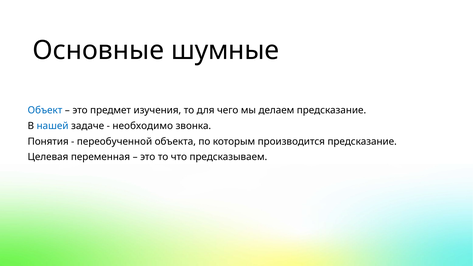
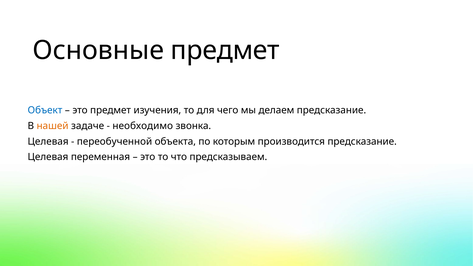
Основные шумные: шумные -> предмет
нашей colour: blue -> orange
Понятия at (48, 142): Понятия -> Целевая
